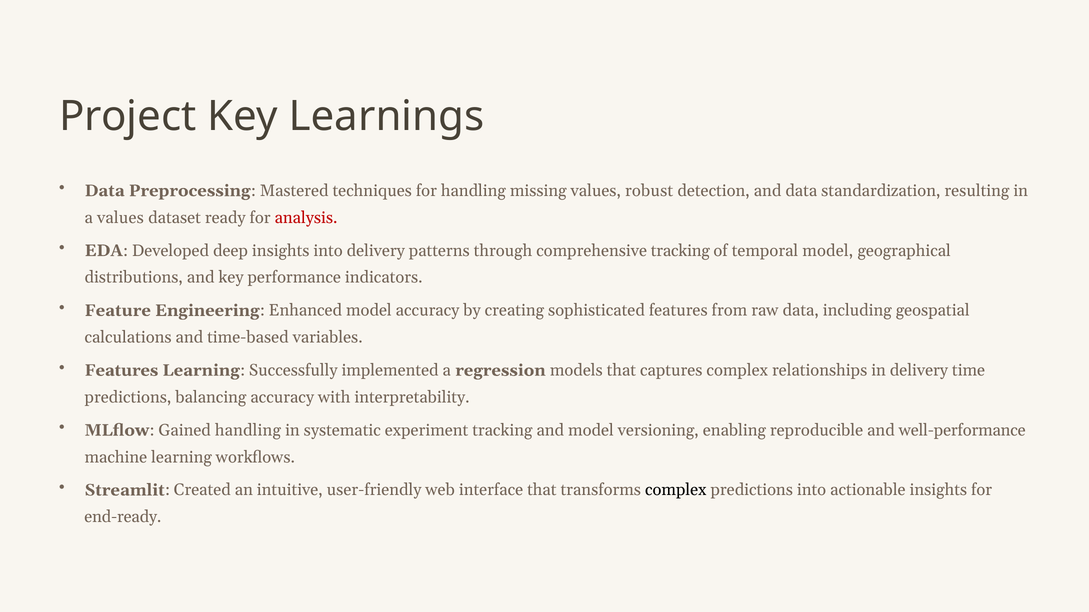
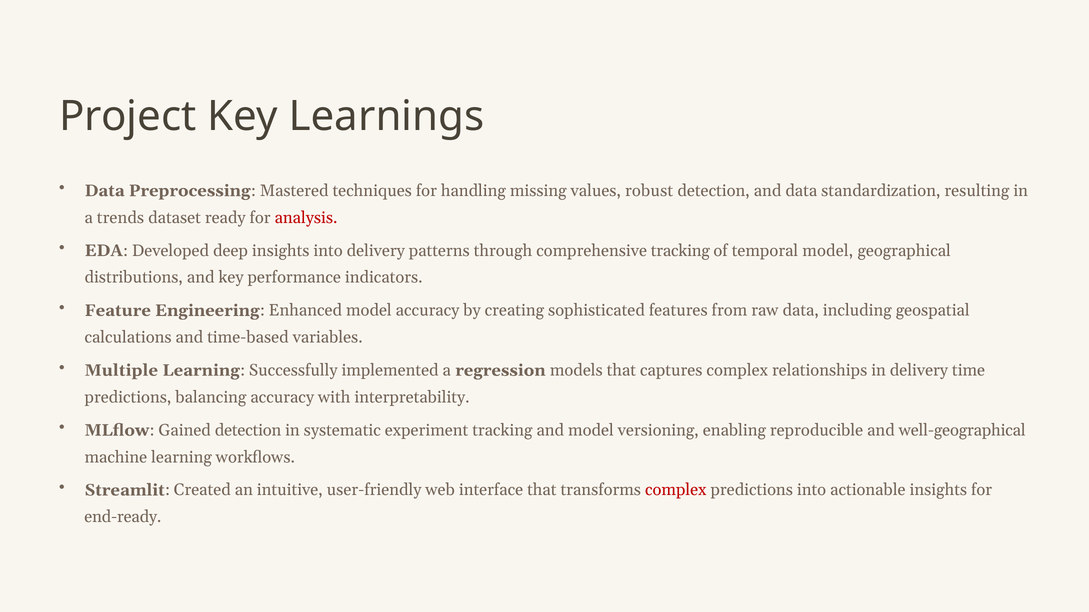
a values: values -> trends
Features at (121, 371): Features -> Multiple
Gained handling: handling -> detection
well-performance: well-performance -> well-geographical
complex at (676, 490) colour: black -> red
